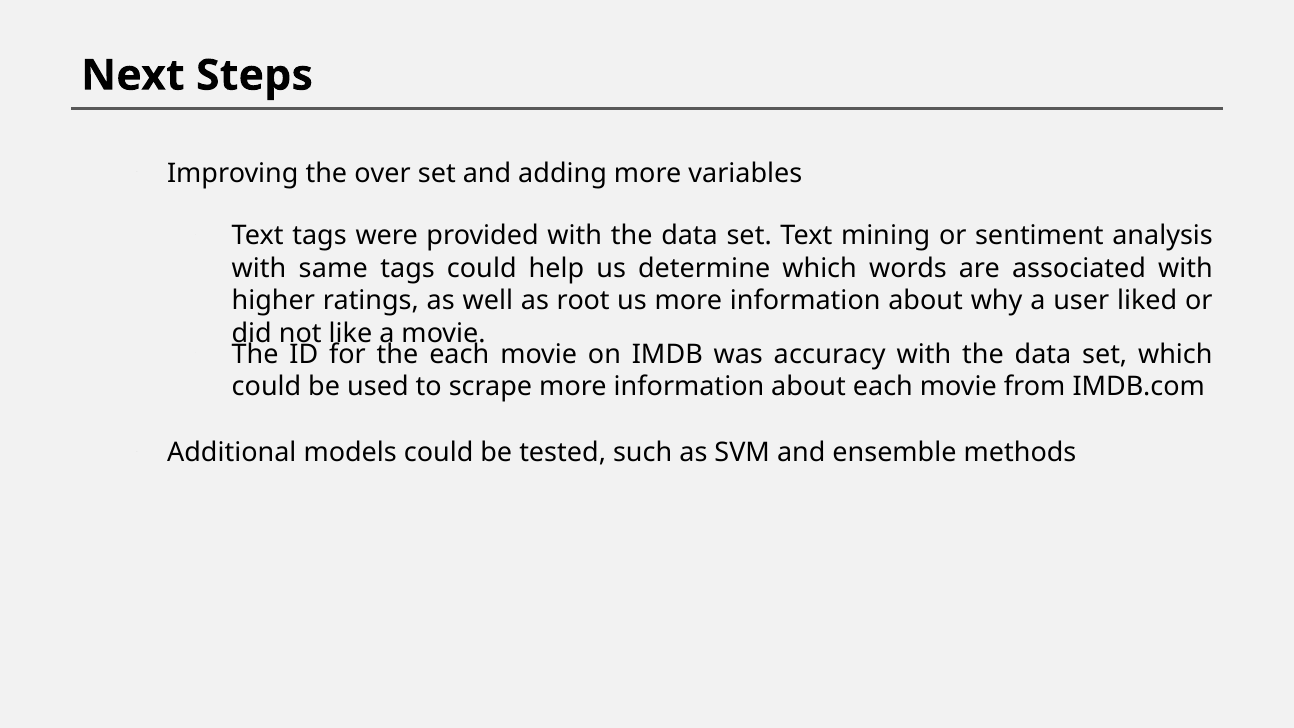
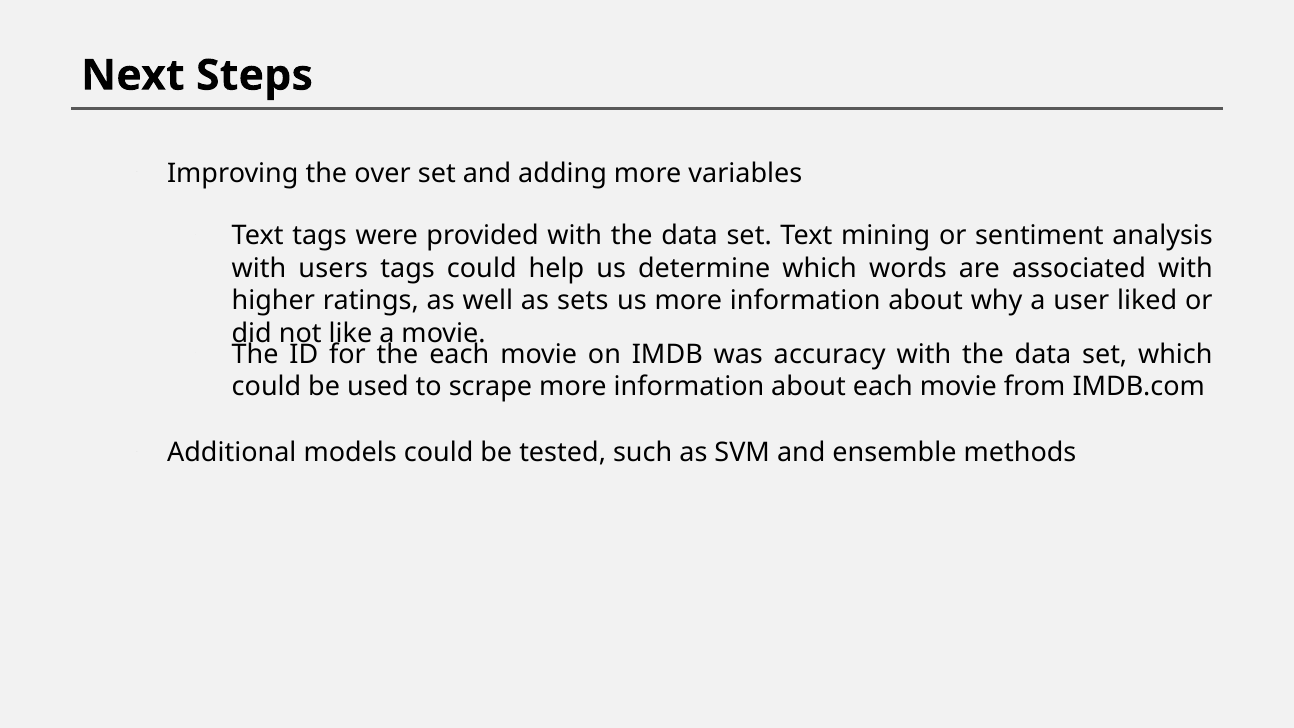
same: same -> users
root: root -> sets
